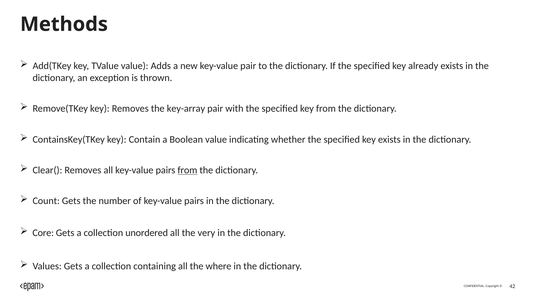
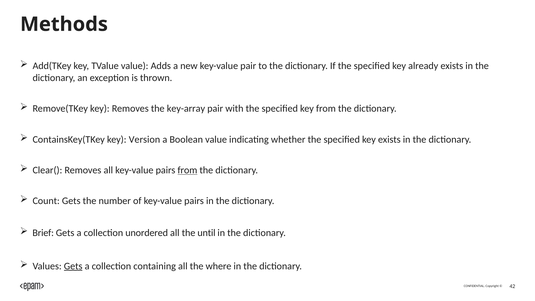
Contain: Contain -> Version
Core: Core -> Brief
very: very -> until
Gets at (73, 266) underline: none -> present
